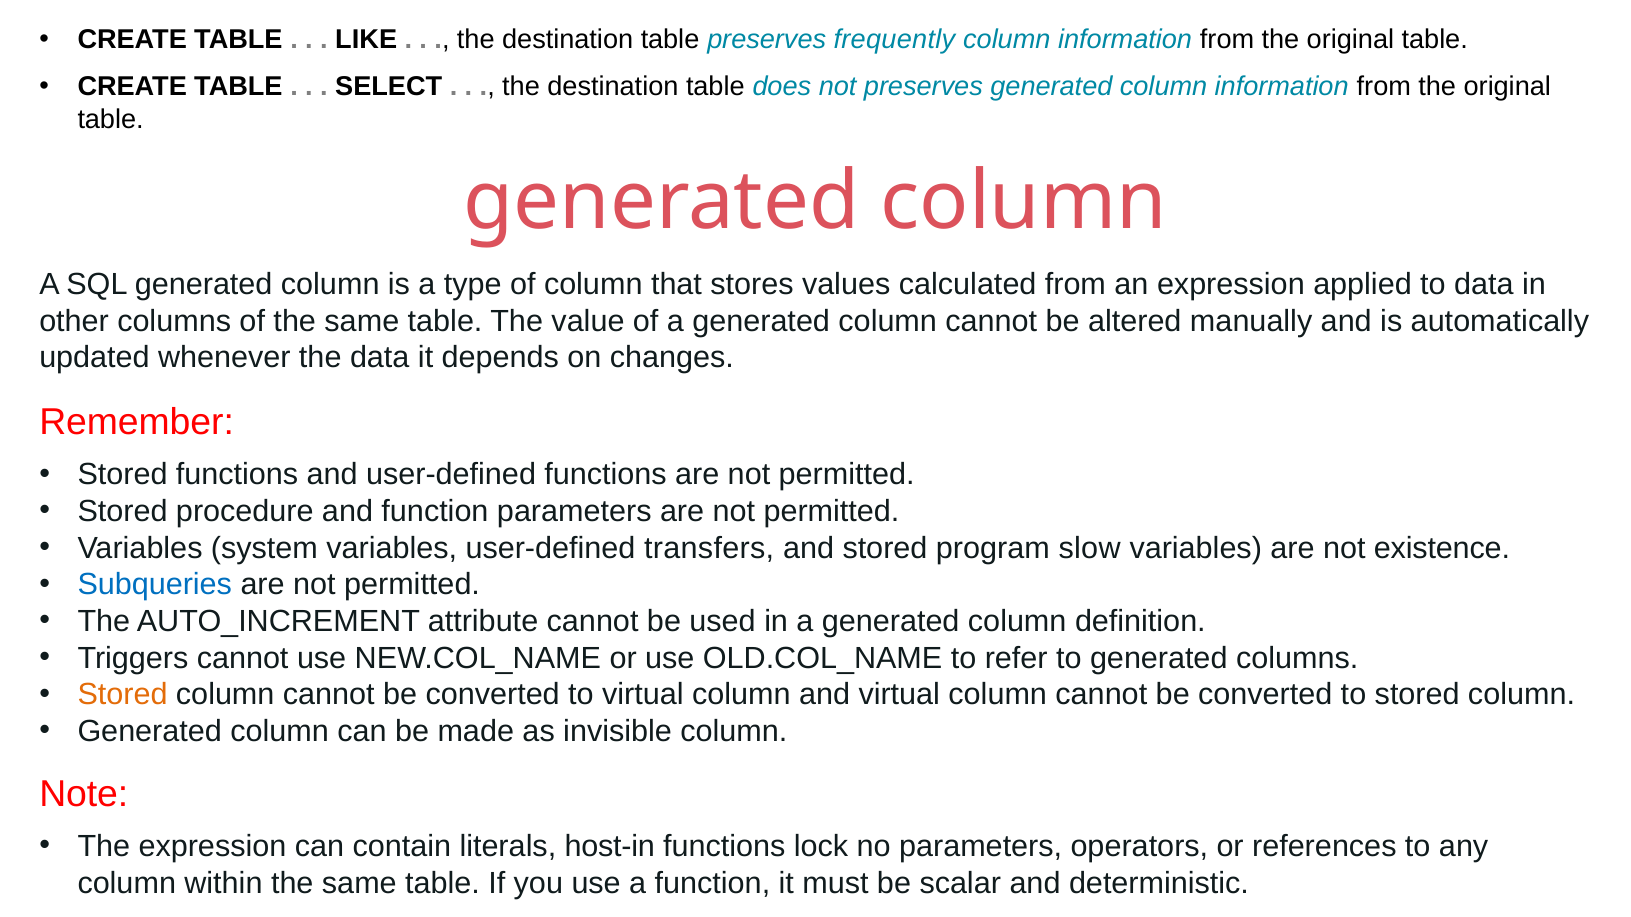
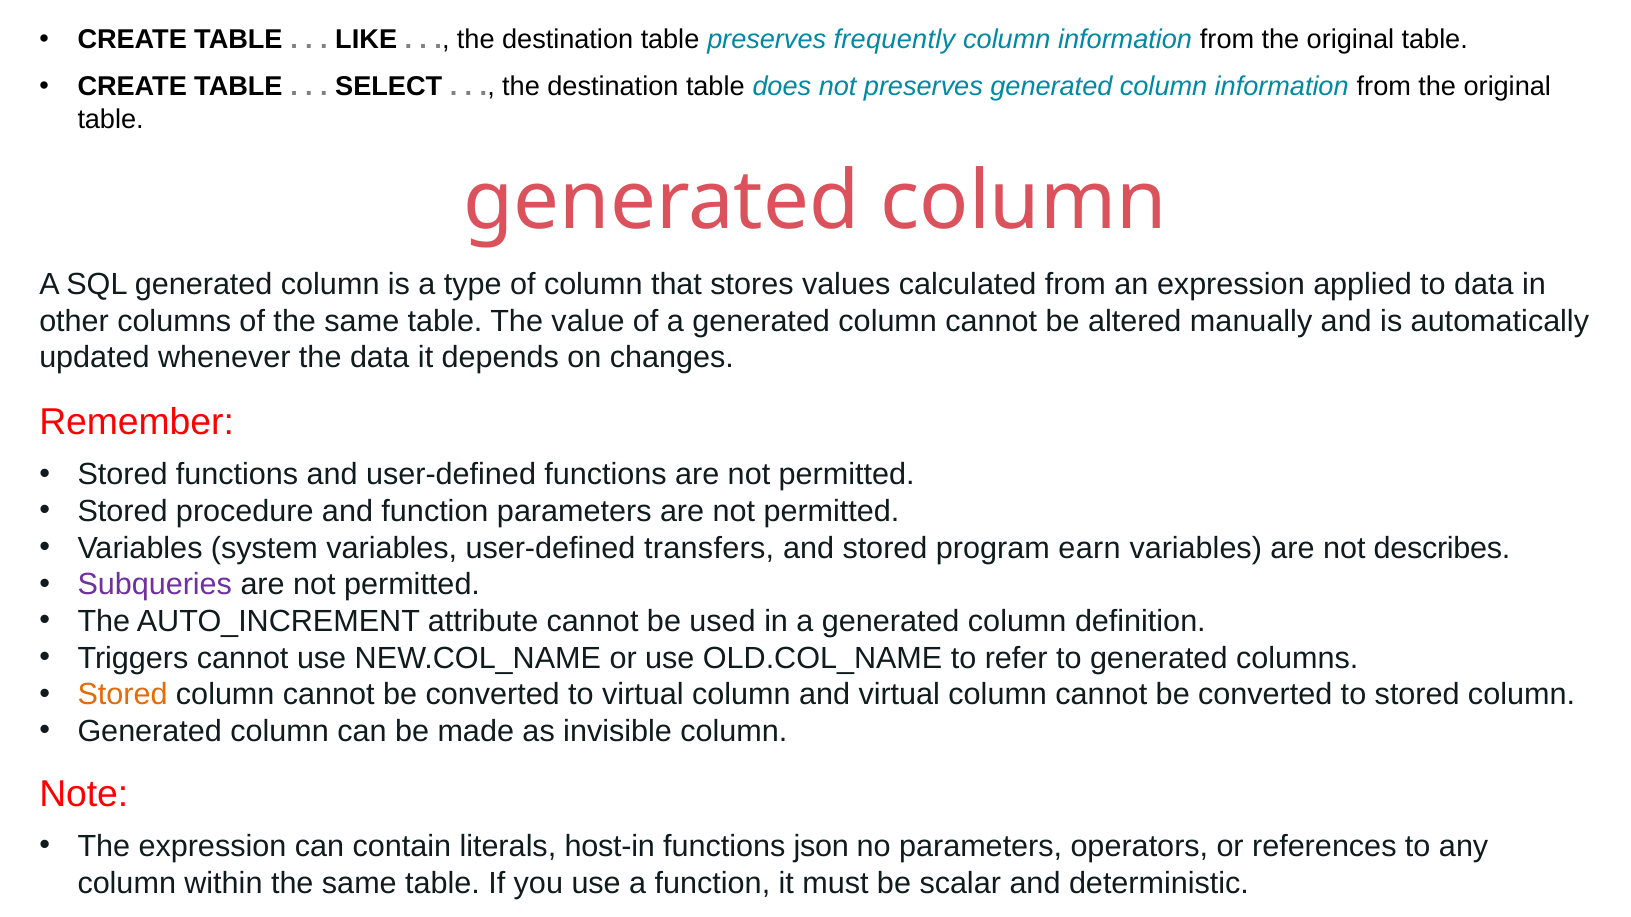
slow: slow -> earn
existence: existence -> describes
Subqueries colour: blue -> purple
lock: lock -> json
